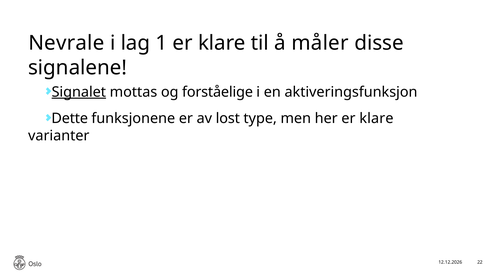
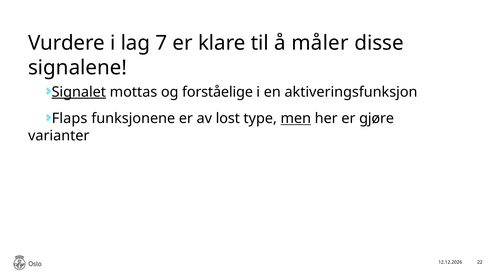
Nevrale: Nevrale -> Vurdere
1: 1 -> 7
Dette: Dette -> Flaps
men underline: none -> present
her er klare: klare -> gjøre
